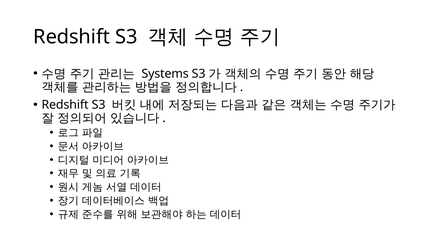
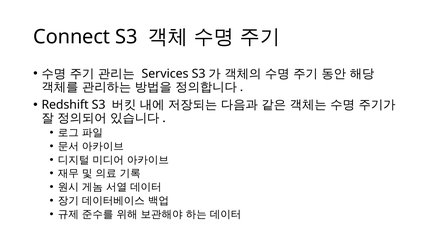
Redshift at (72, 37): Redshift -> Connect
Systems: Systems -> Services
